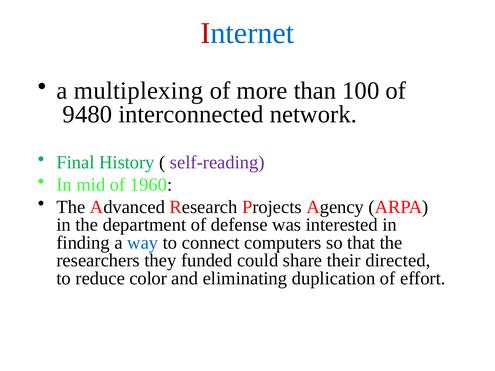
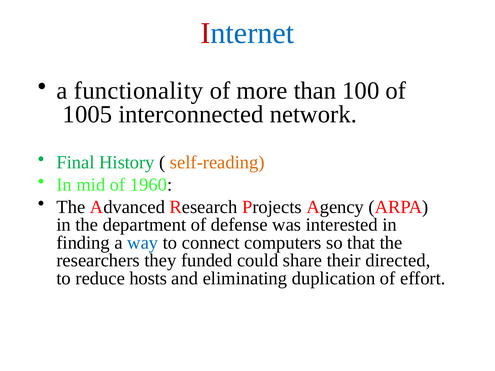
multiplexing: multiplexing -> functionality
9480: 9480 -> 1005
self-reading colour: purple -> orange
color: color -> hosts
